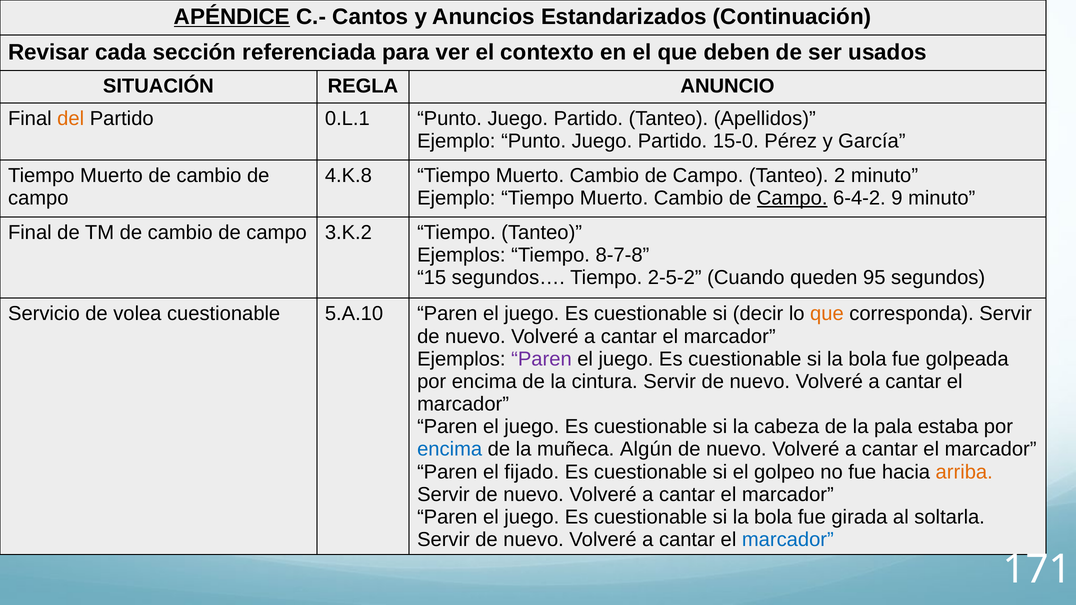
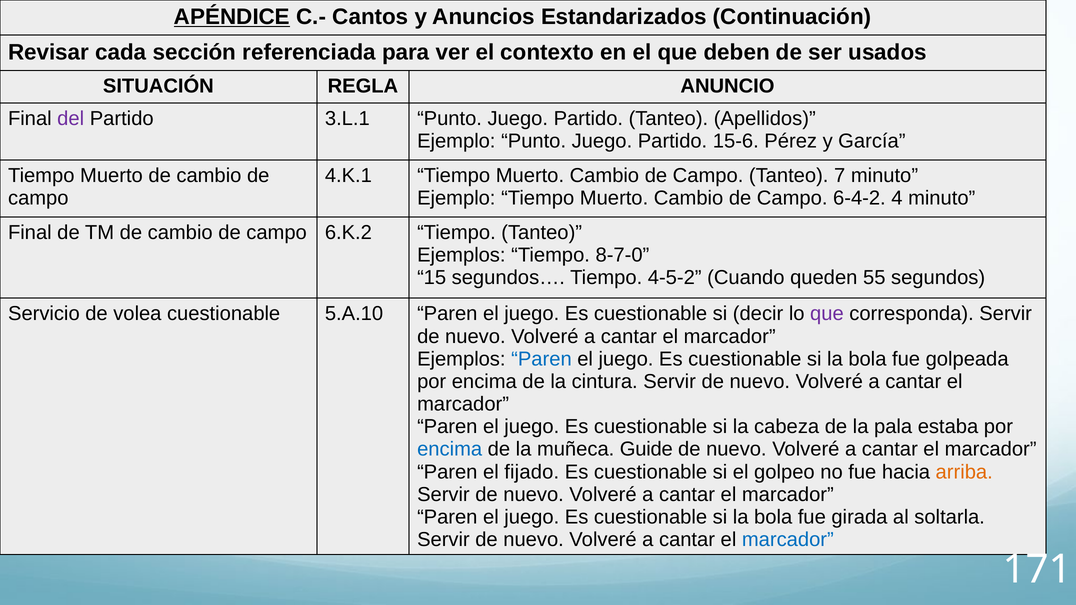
del colour: orange -> purple
0.L.1: 0.L.1 -> 3.L.1
15-0: 15-0 -> 15-6
4.K.8: 4.K.8 -> 4.K.1
2: 2 -> 7
Campo at (792, 198) underline: present -> none
9: 9 -> 4
3.K.2: 3.K.2 -> 6.K.2
8-7-8: 8-7-8 -> 8-7-0
2-5-2: 2-5-2 -> 4-5-2
95: 95 -> 55
que at (827, 314) colour: orange -> purple
Paren at (541, 359) colour: purple -> blue
Algún: Algún -> Guide
